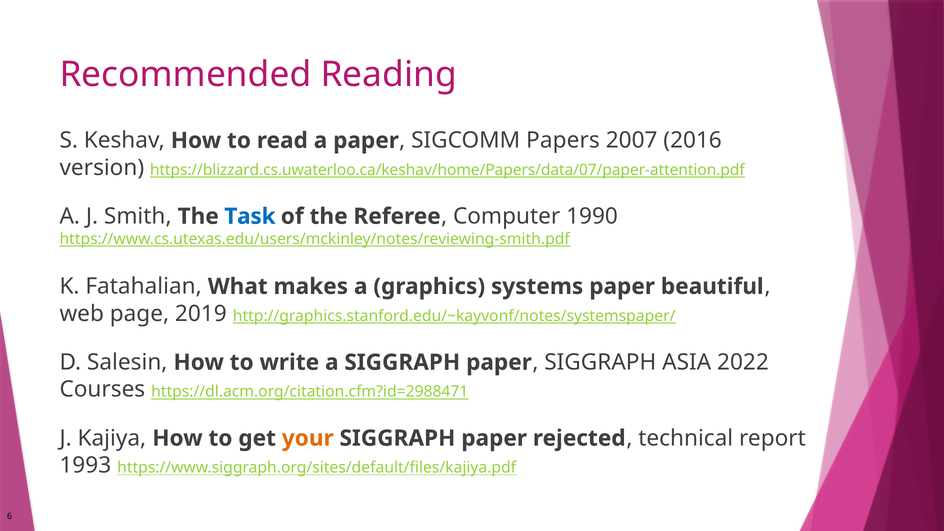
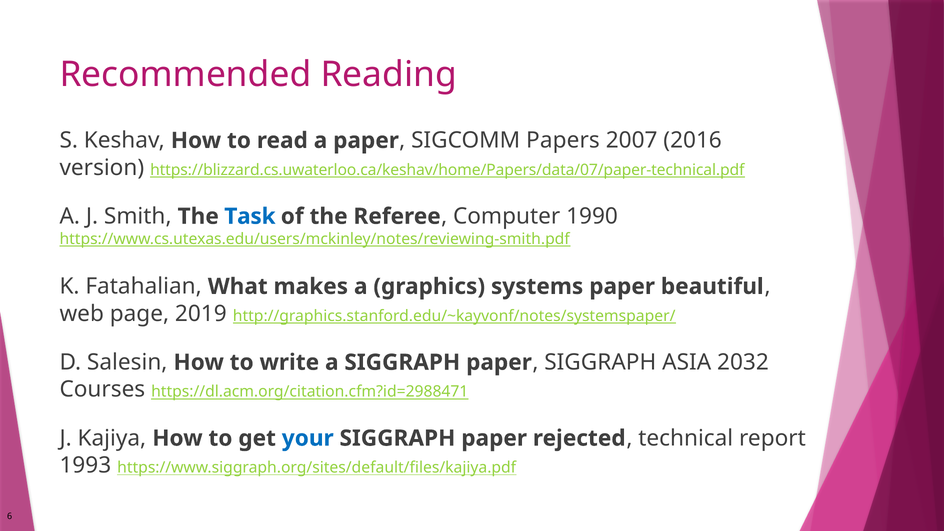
https://blizzard.cs.uwaterloo.ca/keshav/home/Papers/data/07/paper-attention.pdf: https://blizzard.cs.uwaterloo.ca/keshav/home/Papers/data/07/paper-attention.pdf -> https://blizzard.cs.uwaterloo.ca/keshav/home/Papers/data/07/paper-technical.pdf
2022: 2022 -> 2032
your colour: orange -> blue
